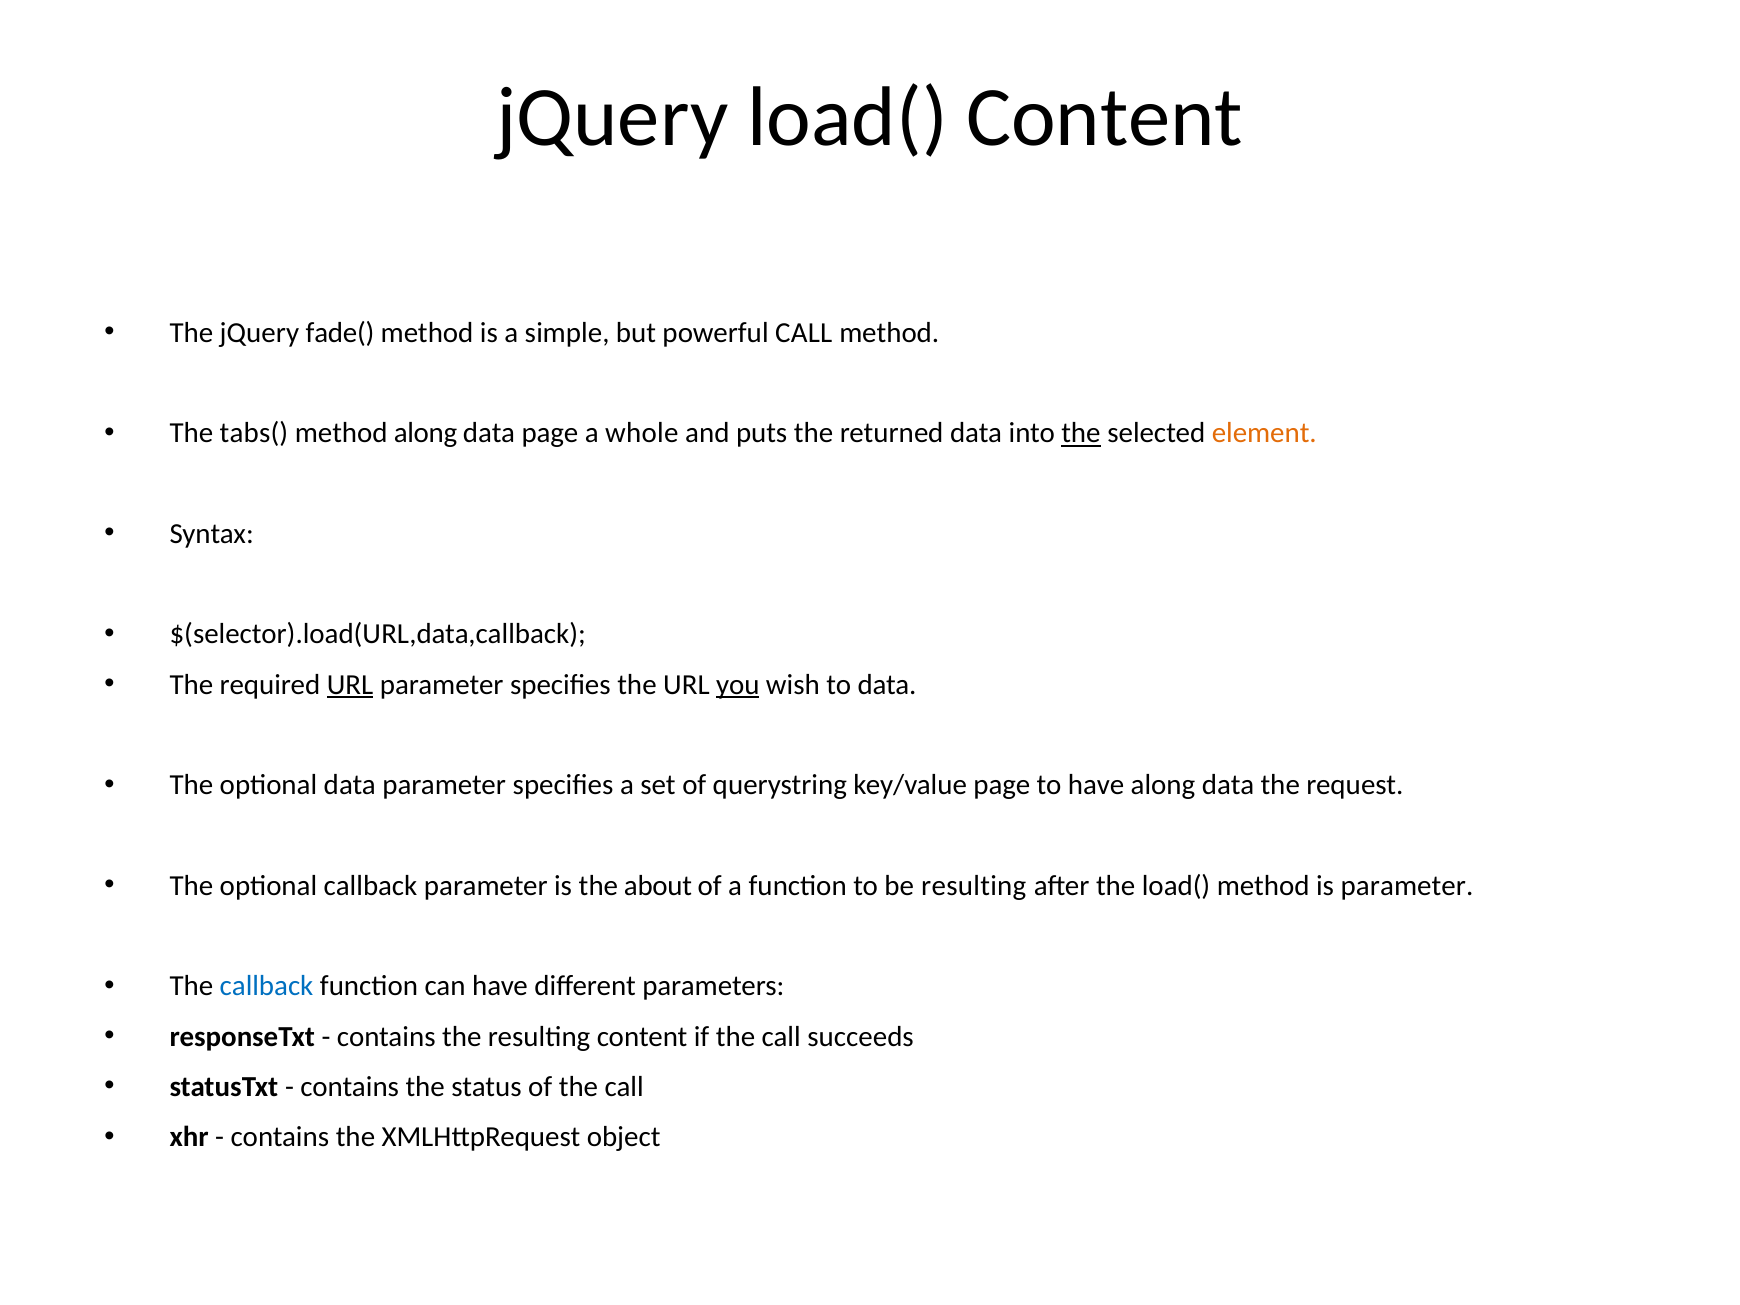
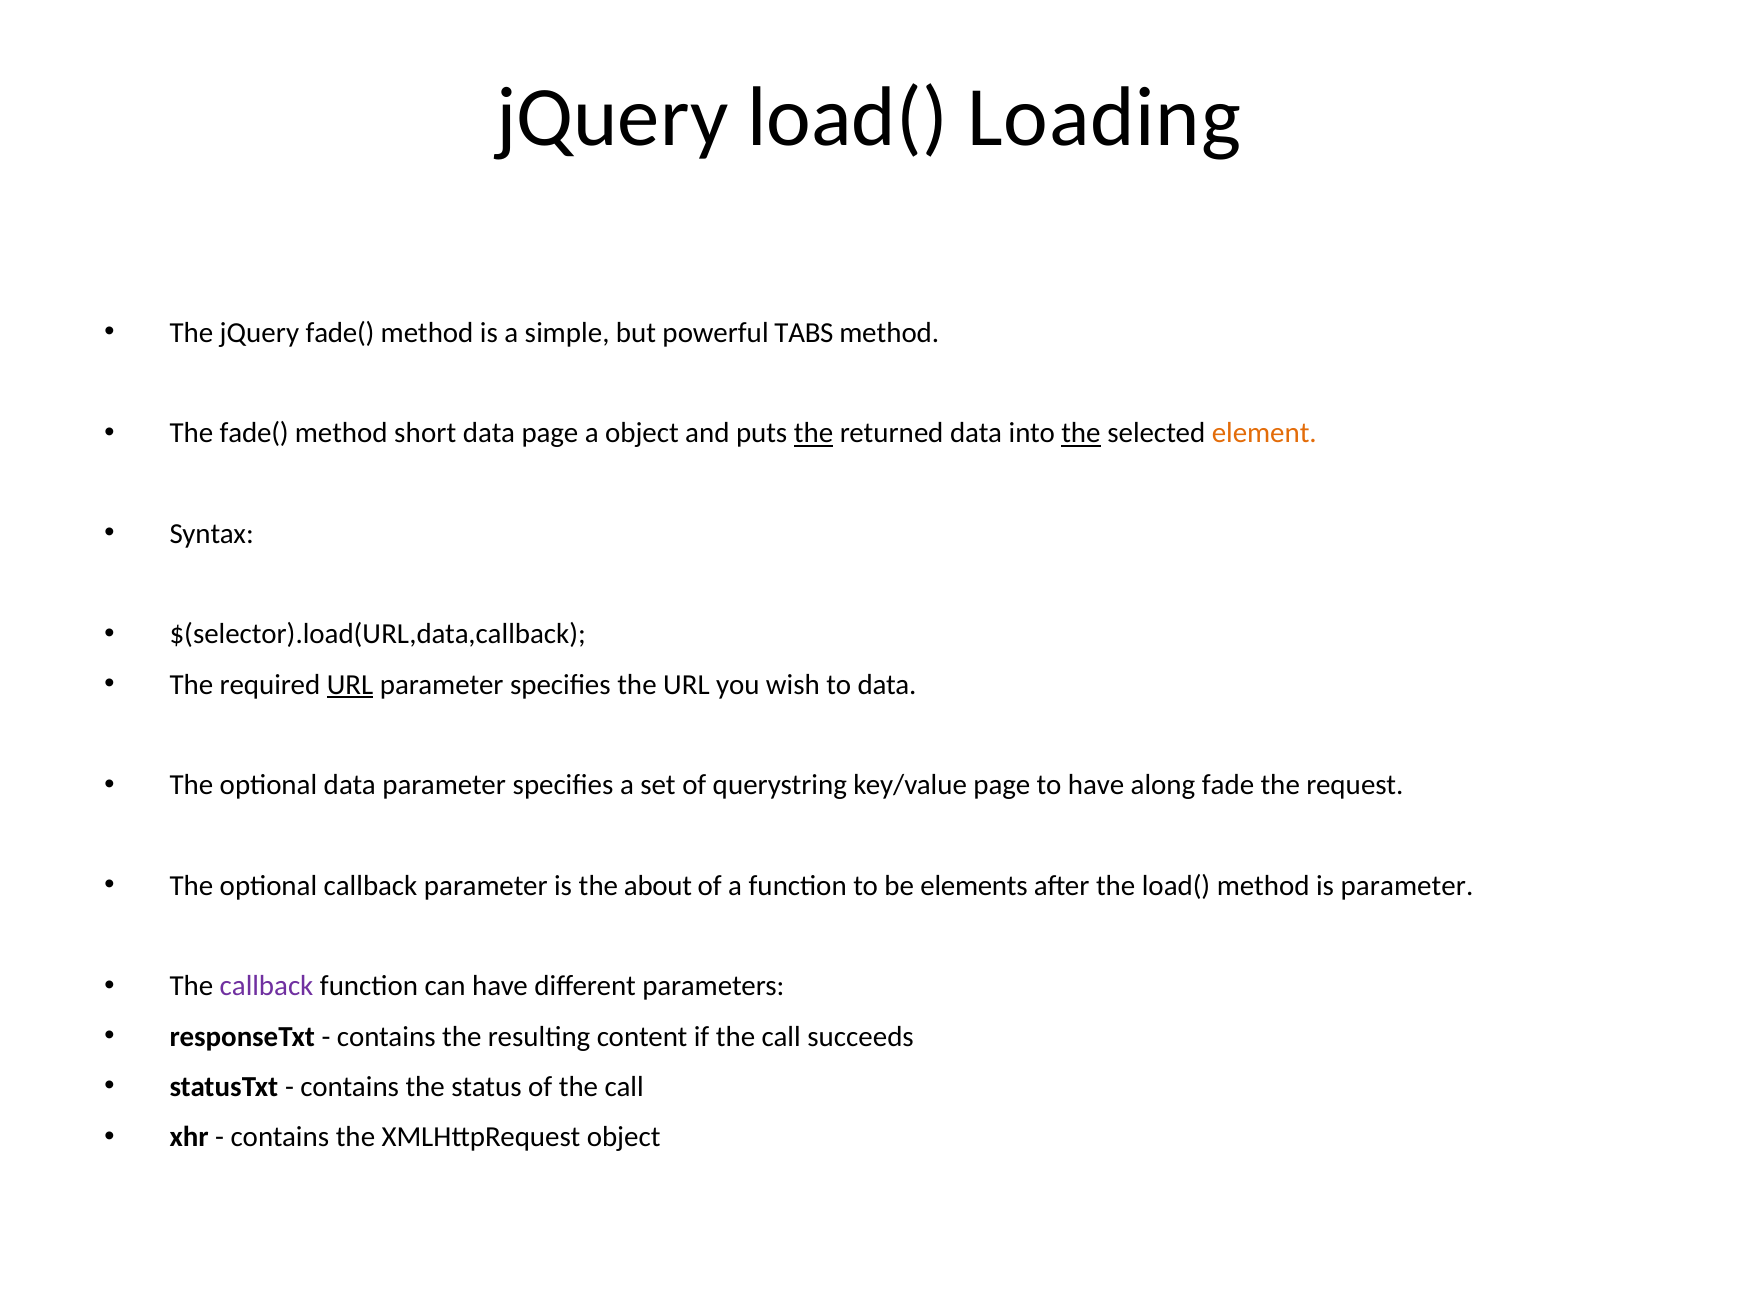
load( Content: Content -> Loading
powerful CALL: CALL -> TABS
The tabs(: tabs( -> fade(
method along: along -> short
a whole: whole -> object
the at (814, 433) underline: none -> present
you underline: present -> none
data at (1228, 785): data -> fade
be resulting: resulting -> elements
callback at (267, 986) colour: blue -> purple
